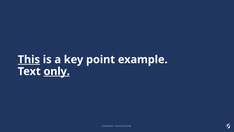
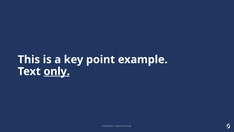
This underline: present -> none
